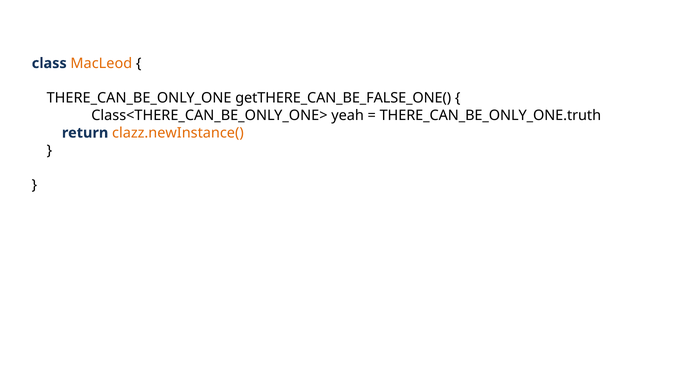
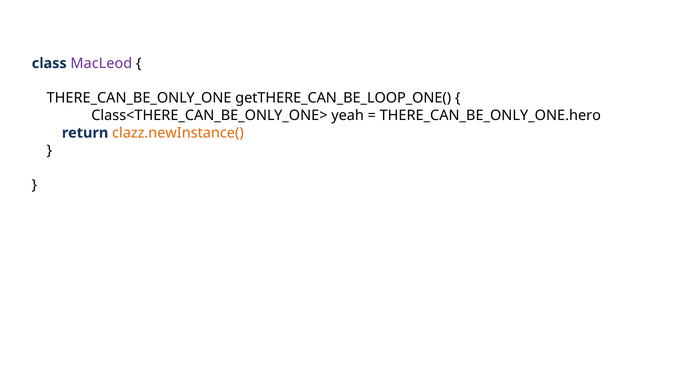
MacLeod colour: orange -> purple
getTHERE_CAN_BE_FALSE_ONE(: getTHERE_CAN_BE_FALSE_ONE( -> getTHERE_CAN_BE_LOOP_ONE(
THERE_CAN_BE_ONLY_ONE.truth: THERE_CAN_BE_ONLY_ONE.truth -> THERE_CAN_BE_ONLY_ONE.hero
